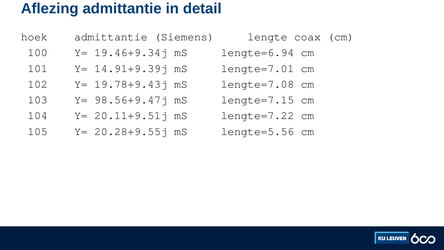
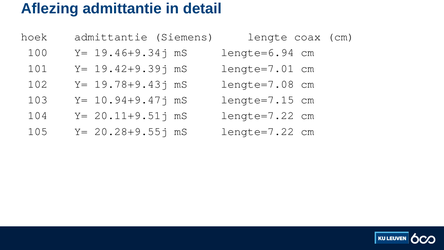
14.91+9.39j: 14.91+9.39j -> 19.42+9.39j
98.56+9.47j: 98.56+9.47j -> 10.94+9.47j
20.28+9.55j mS lengte=5.56: lengte=5.56 -> lengte=7.22
